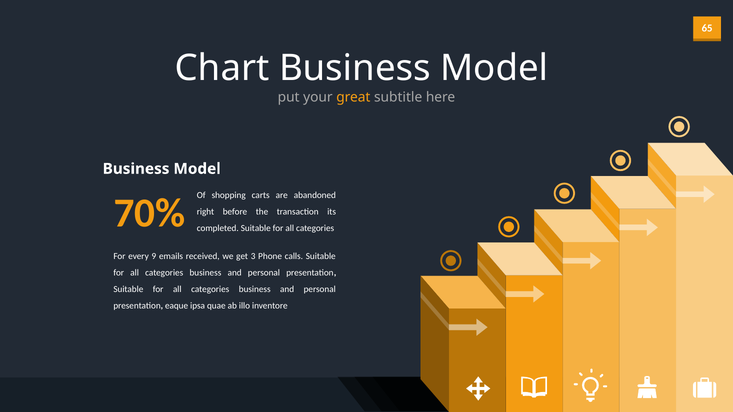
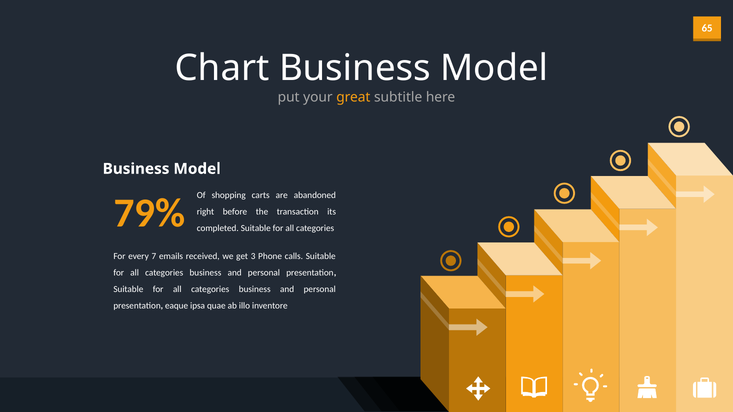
70%: 70% -> 79%
9: 9 -> 7
